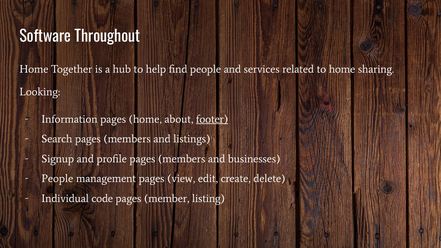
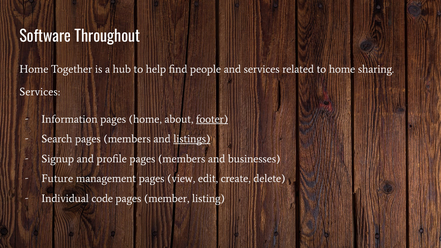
Looking at (40, 92): Looking -> Services
listings underline: none -> present
People at (57, 179): People -> Future
